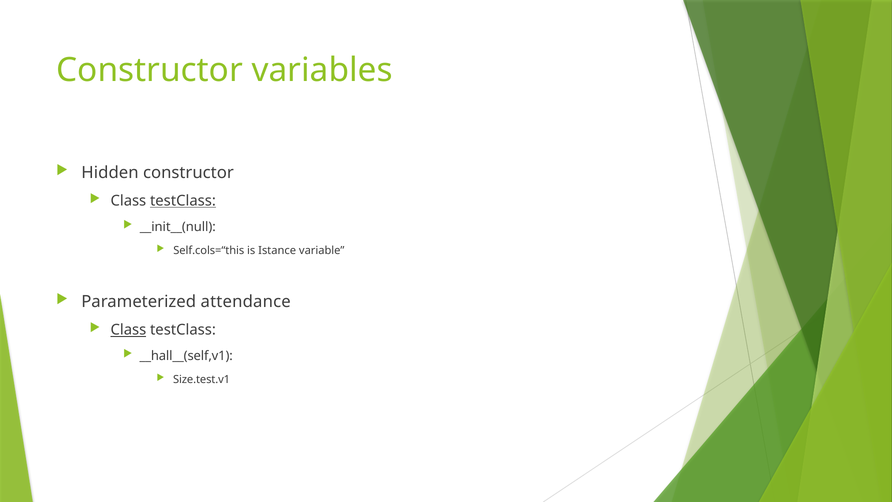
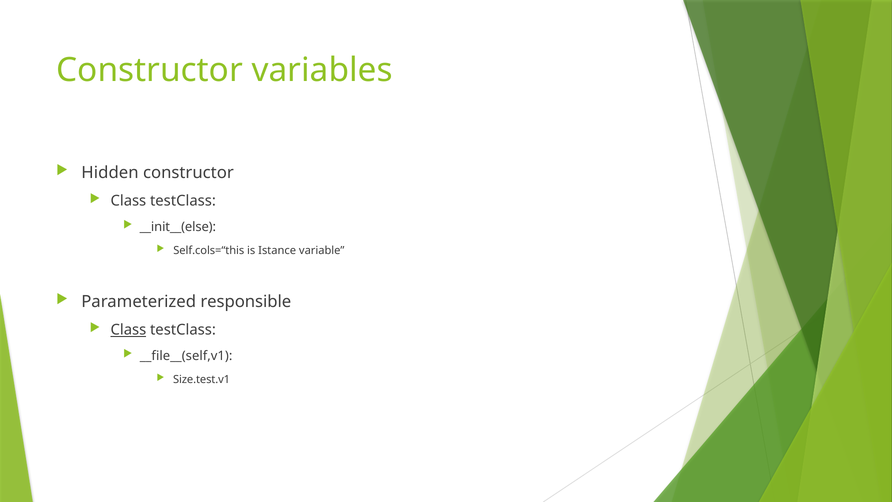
testClass at (183, 201) underline: present -> none
__init__(null: __init__(null -> __init__(else
attendance: attendance -> responsible
__hall__(self,v1: __hall__(self,v1 -> __file__(self,v1
